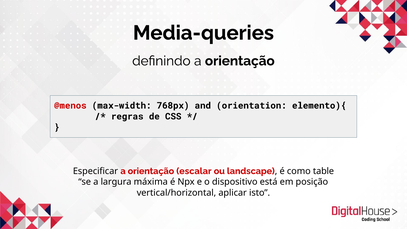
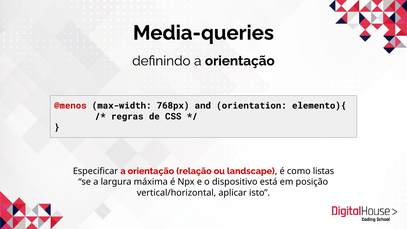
escalar: escalar -> relação
table: table -> listas
